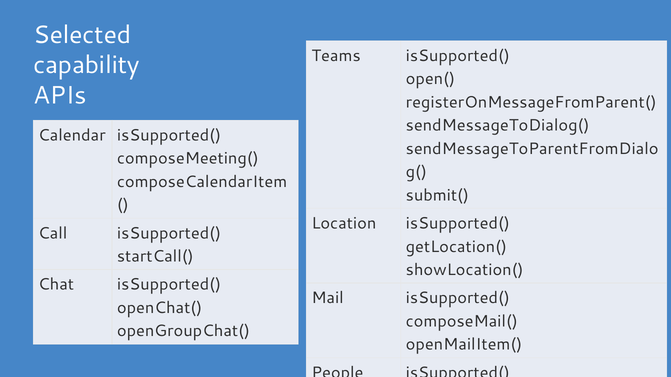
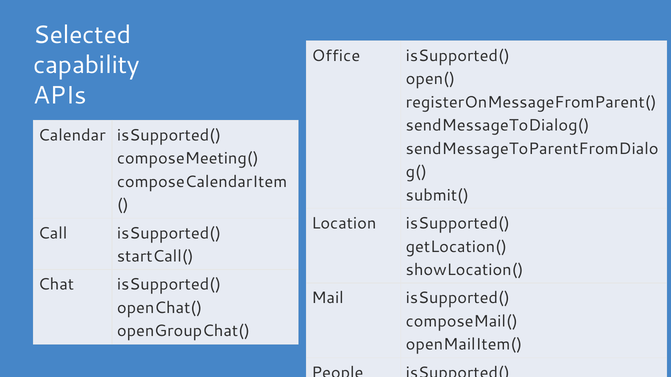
Teams: Teams -> Office
